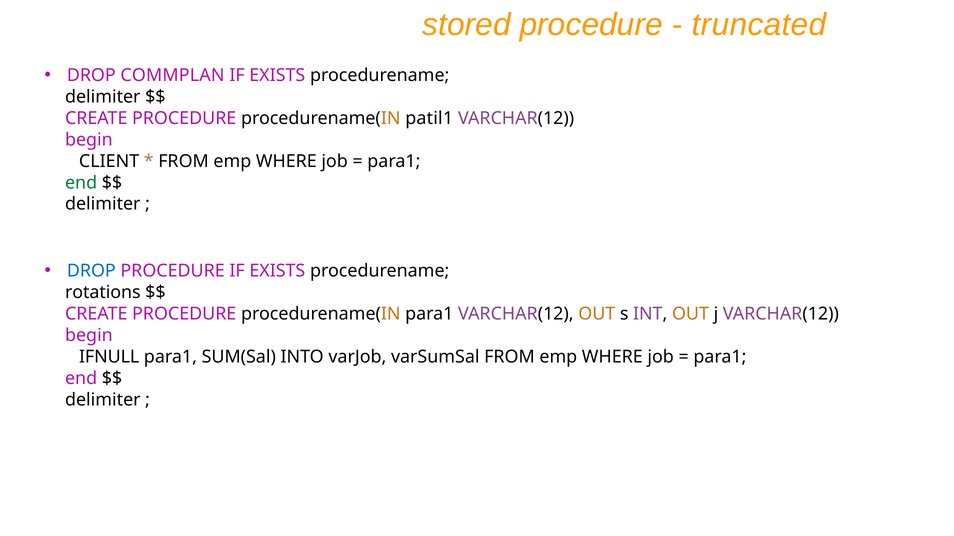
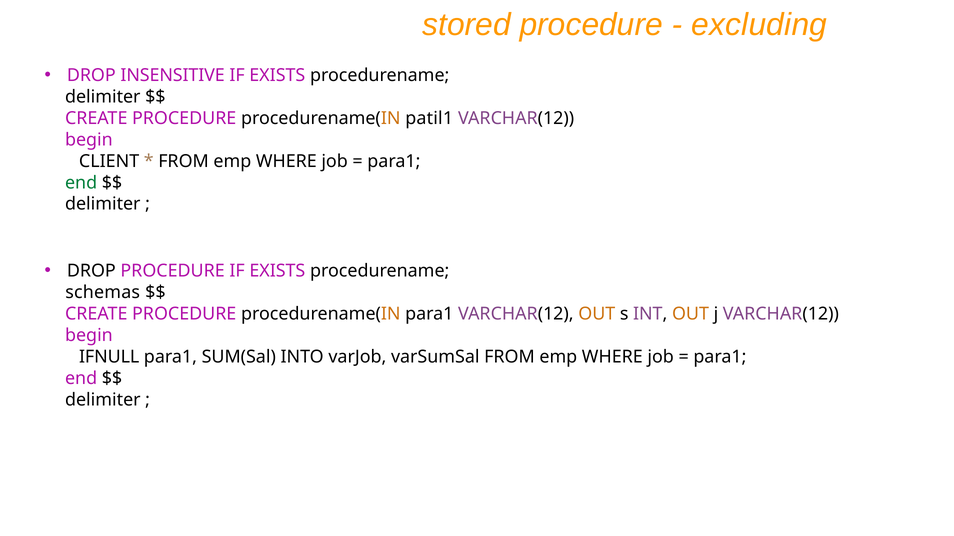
truncated: truncated -> excluding
COMMPLAN: COMMPLAN -> INSENSITIVE
DROP at (91, 271) colour: blue -> black
rotations: rotations -> schemas
